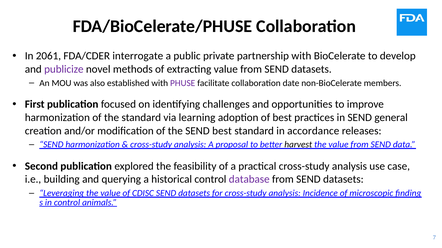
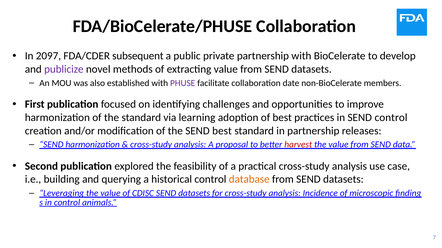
2061: 2061 -> 2097
interrogate: interrogate -> subsequent
SEND general: general -> control
in accordance: accordance -> partnership
harvest colour: black -> red
database colour: purple -> orange
